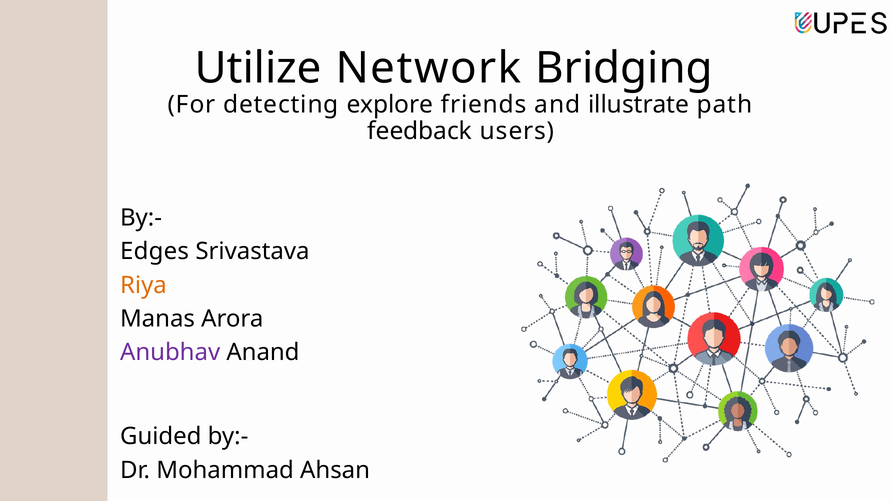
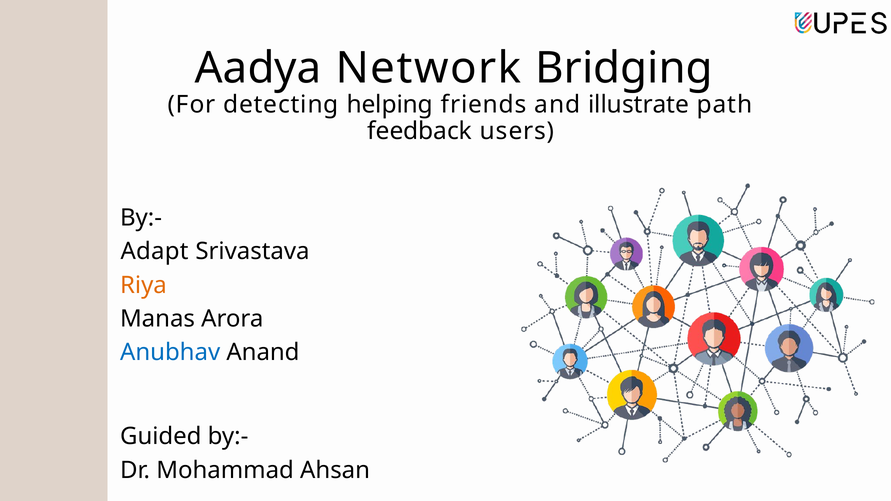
Utilize: Utilize -> Aadya
explore: explore -> helping
Edges: Edges -> Adapt
Anubhav colour: purple -> blue
